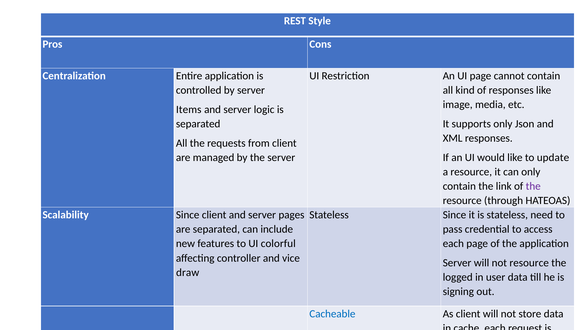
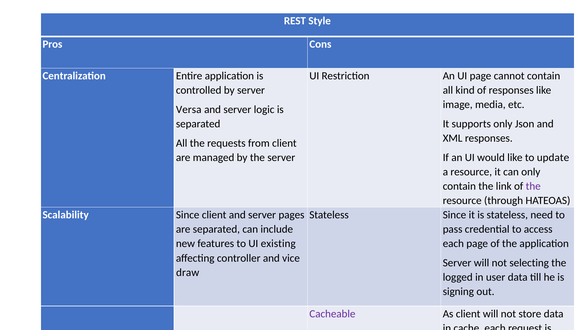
Items: Items -> Versa
colorful: colorful -> existing
not resource: resource -> selecting
Cacheable colour: blue -> purple
